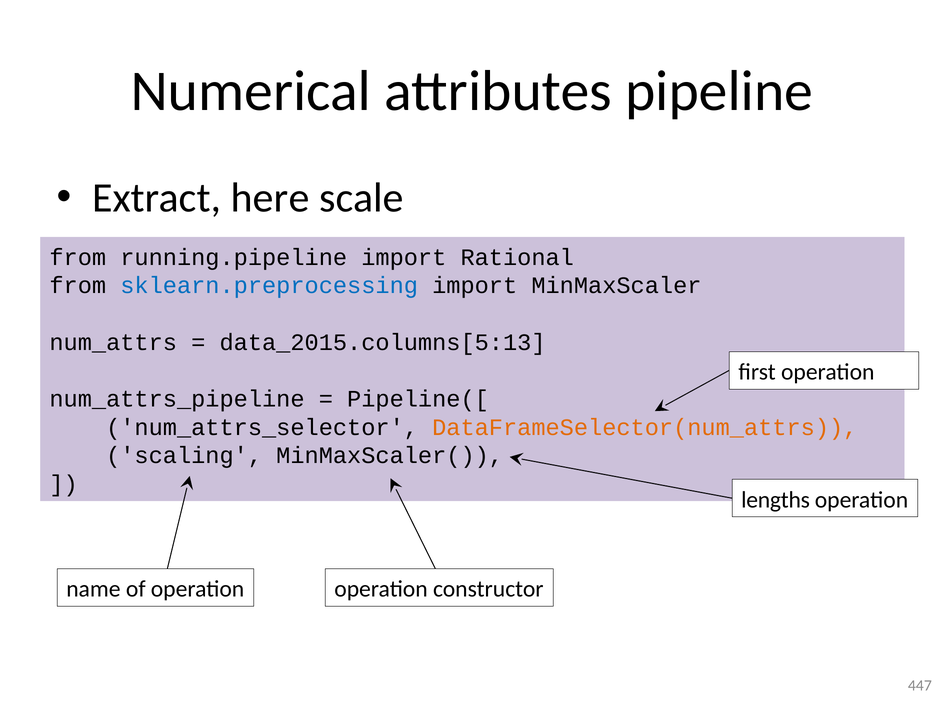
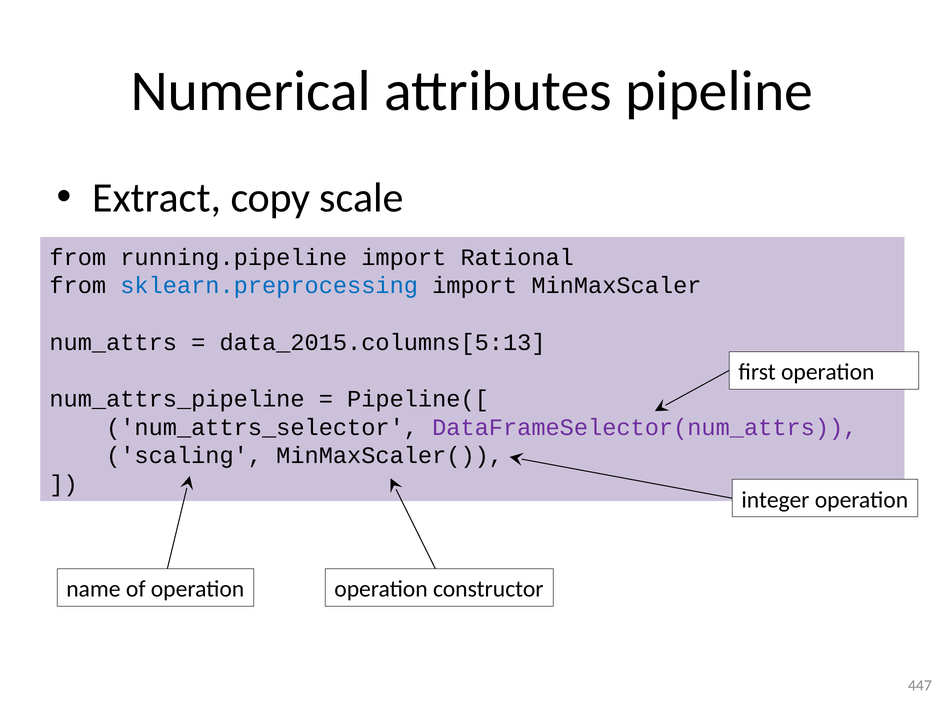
here: here -> copy
DataFrameSelector(num_attrs colour: orange -> purple
lengths: lengths -> integer
